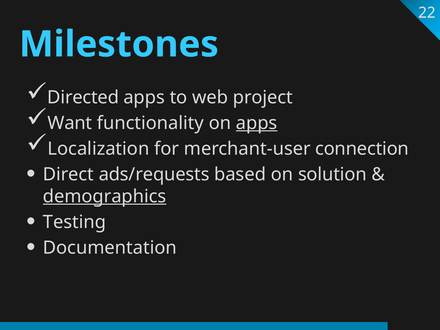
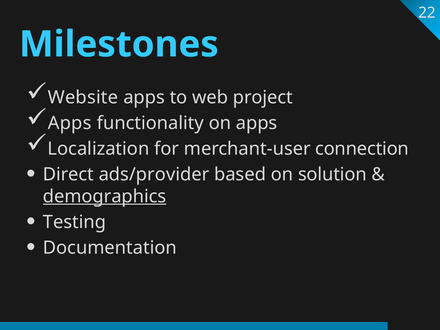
Directed: Directed -> Website
Want at (70, 123): Want -> Apps
apps at (257, 123) underline: present -> none
ads/requests: ads/requests -> ads/provider
